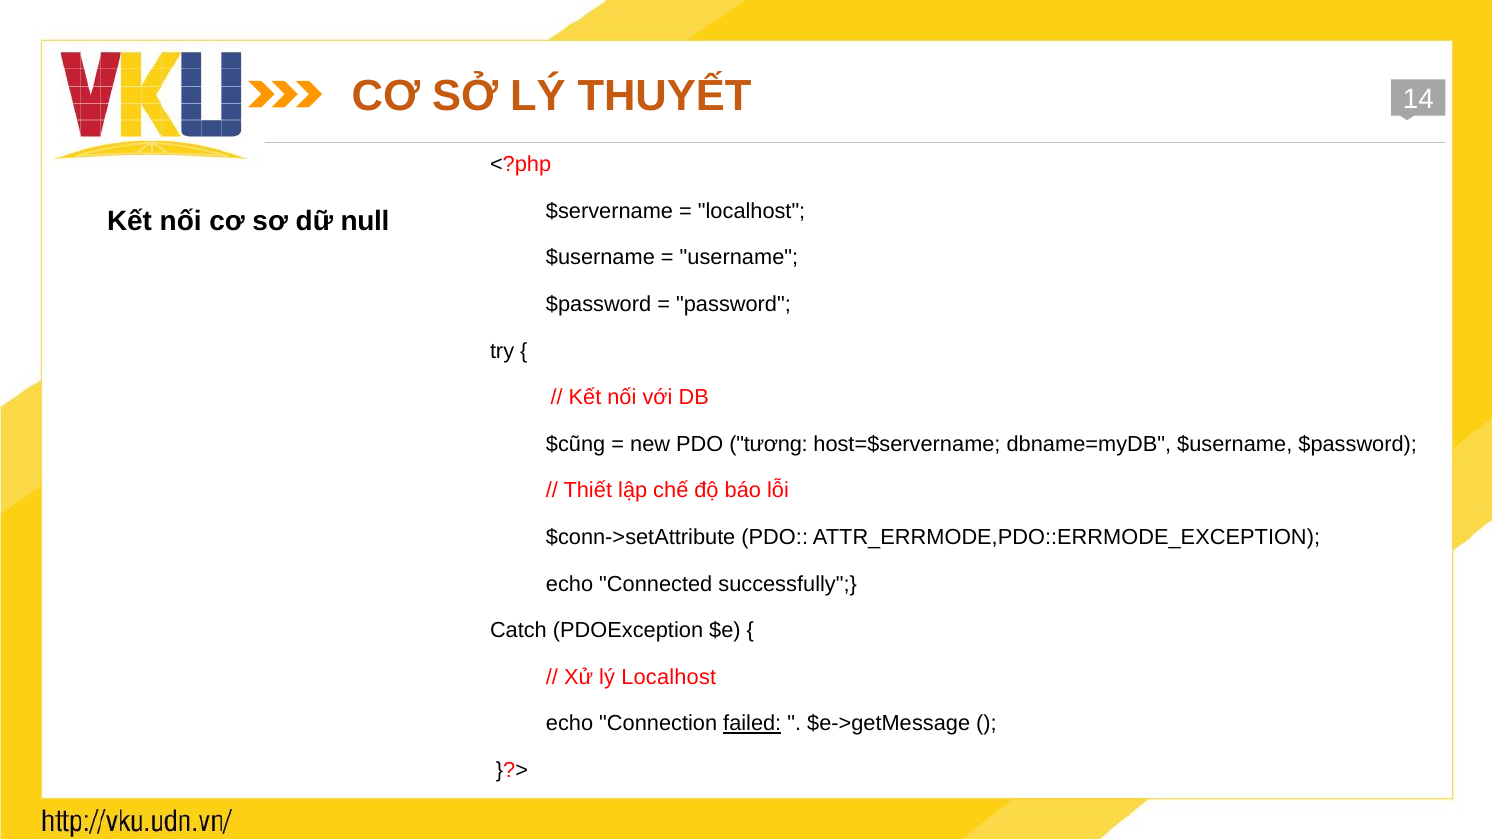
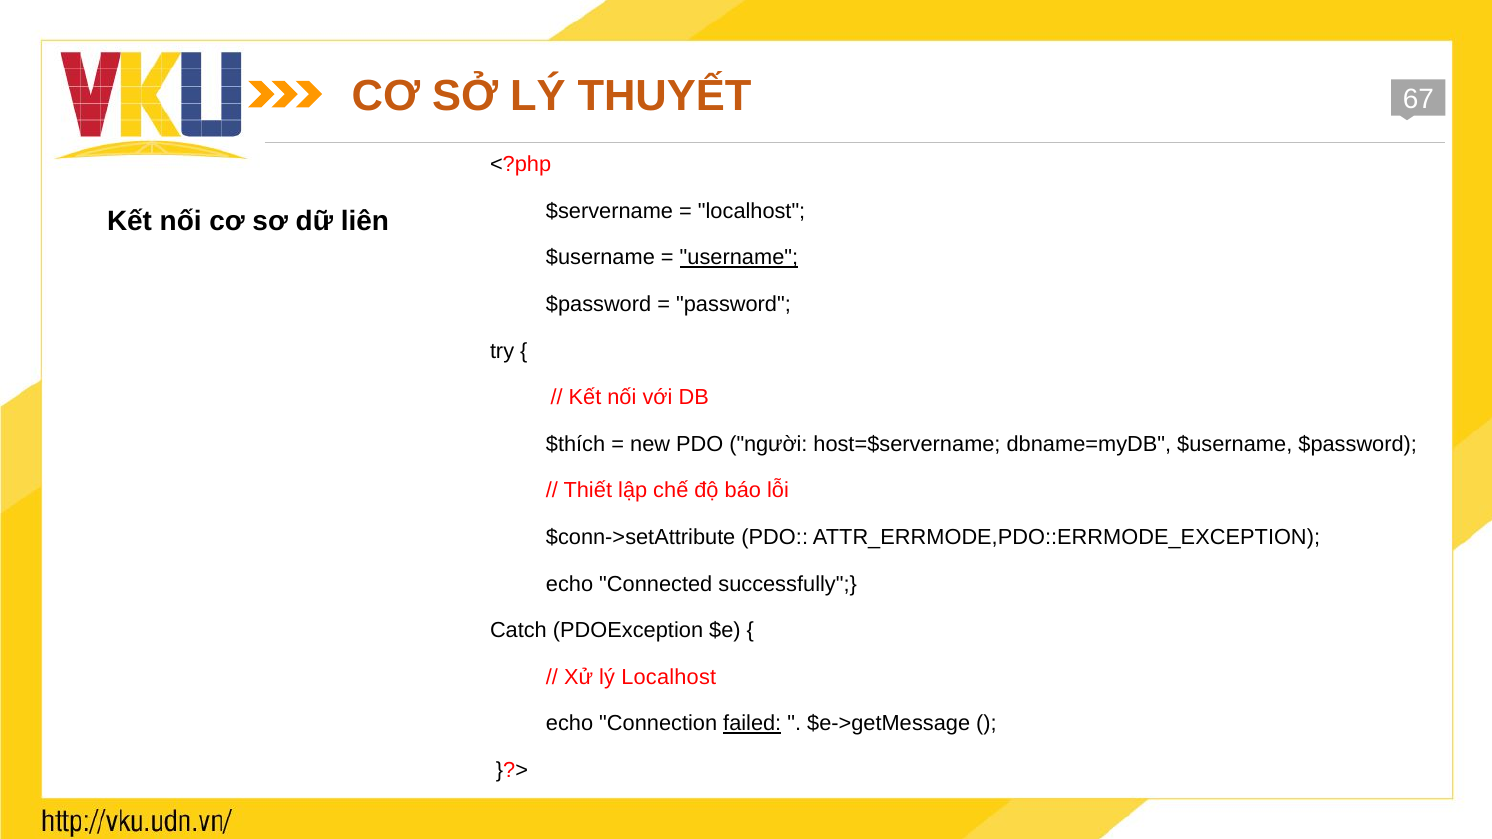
14: 14 -> 67
null: null -> liên
username underline: none -> present
$cũng: $cũng -> $thích
tương: tương -> người
